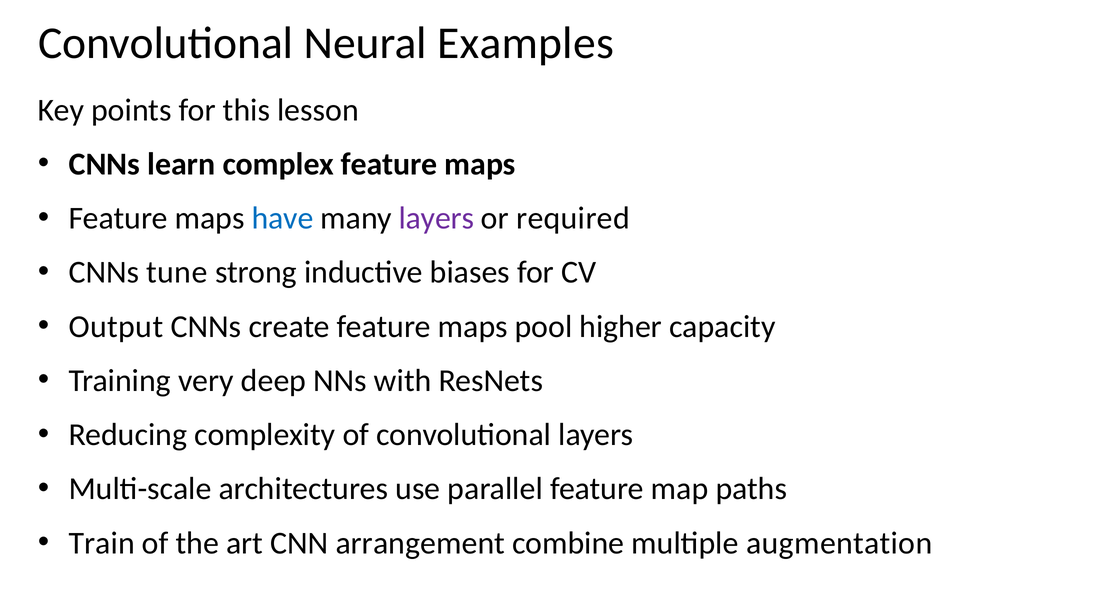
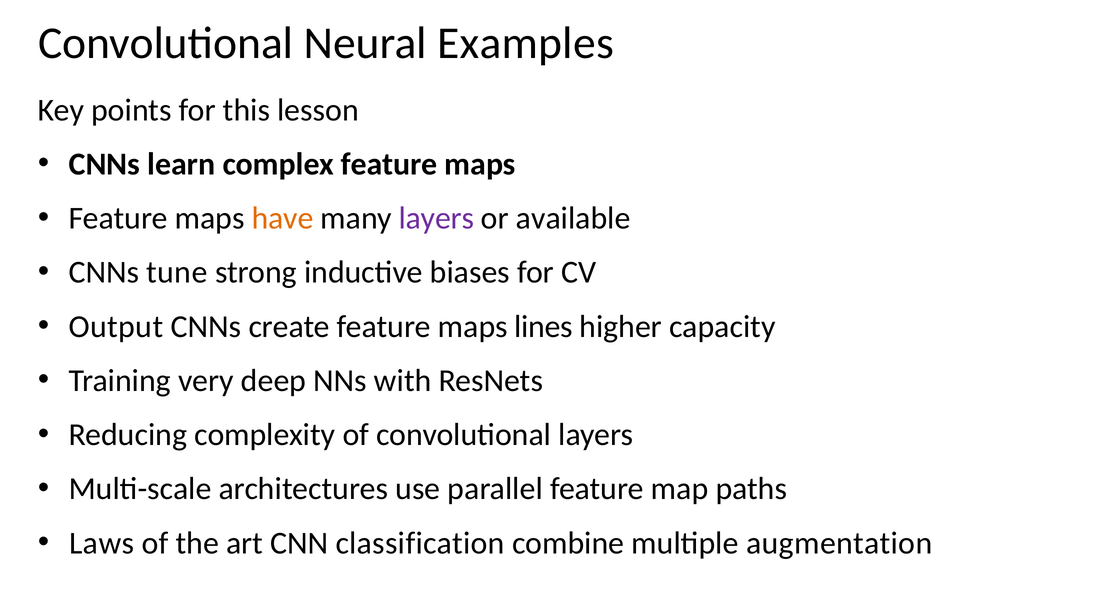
have colour: blue -> orange
required: required -> available
pool: pool -> lines
Train: Train -> Laws
arrangement: arrangement -> classification
